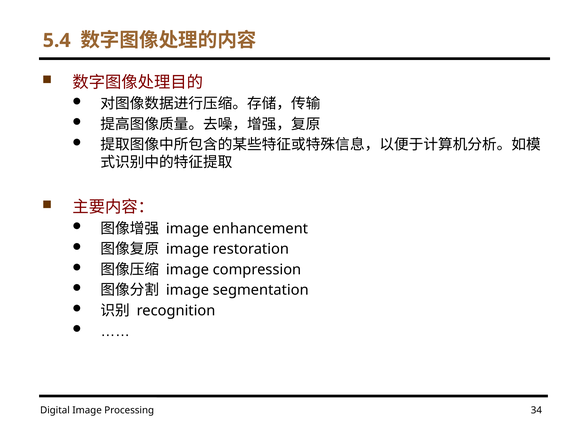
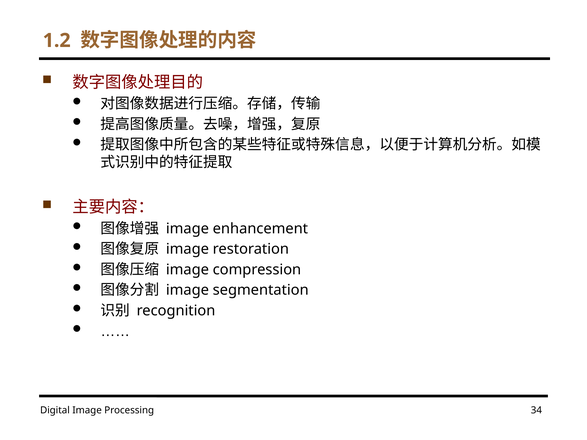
5.4: 5.4 -> 1.2
